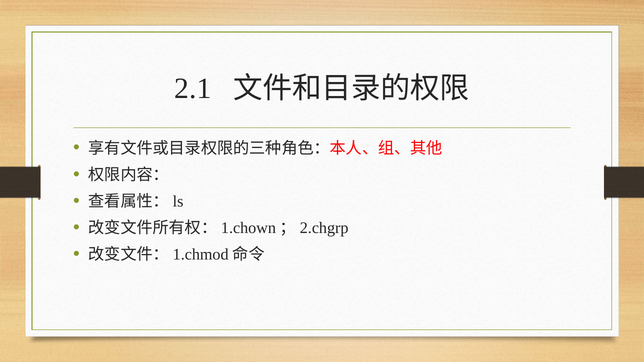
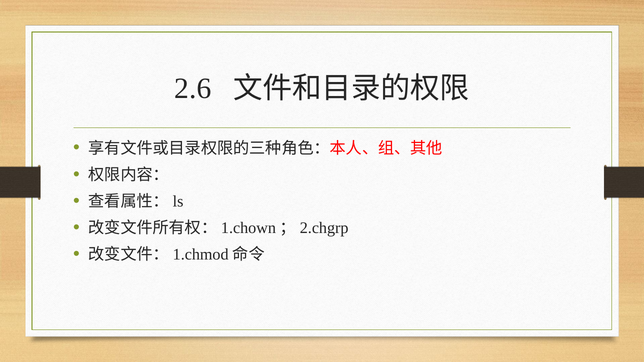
2.1: 2.1 -> 2.6
